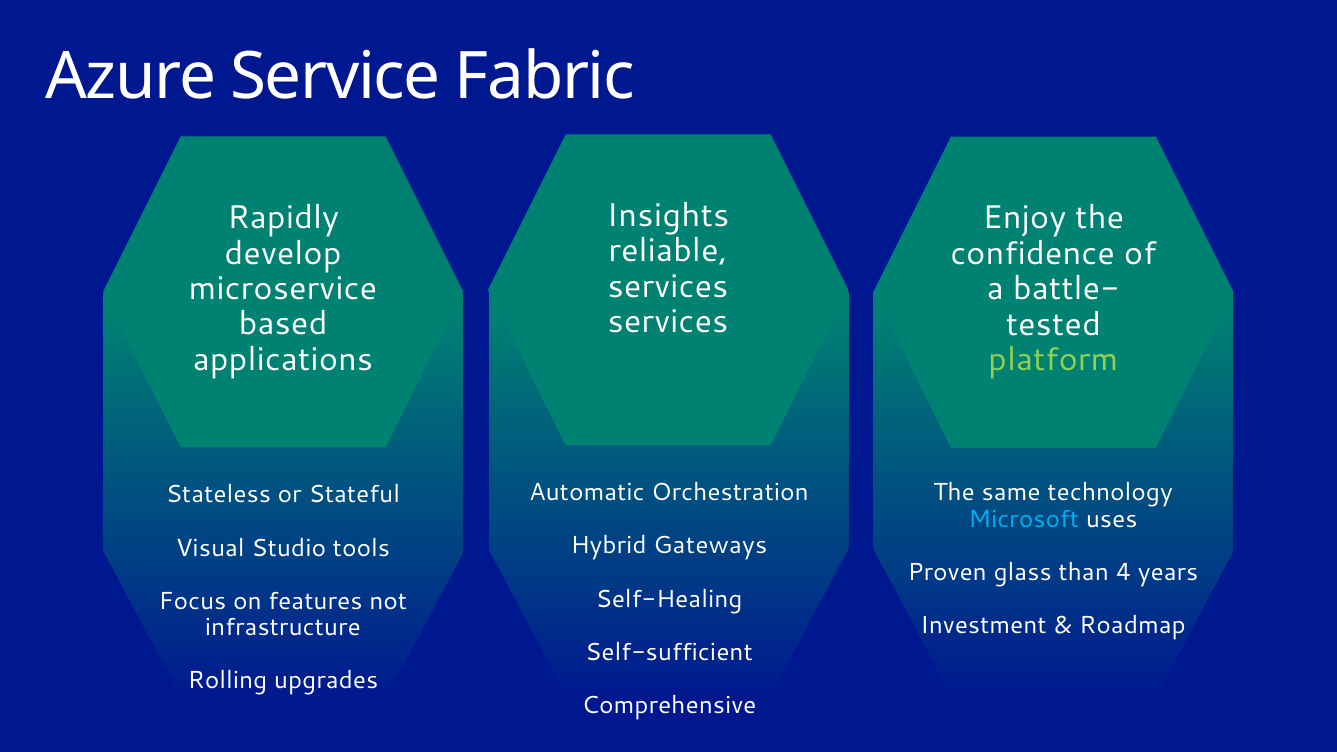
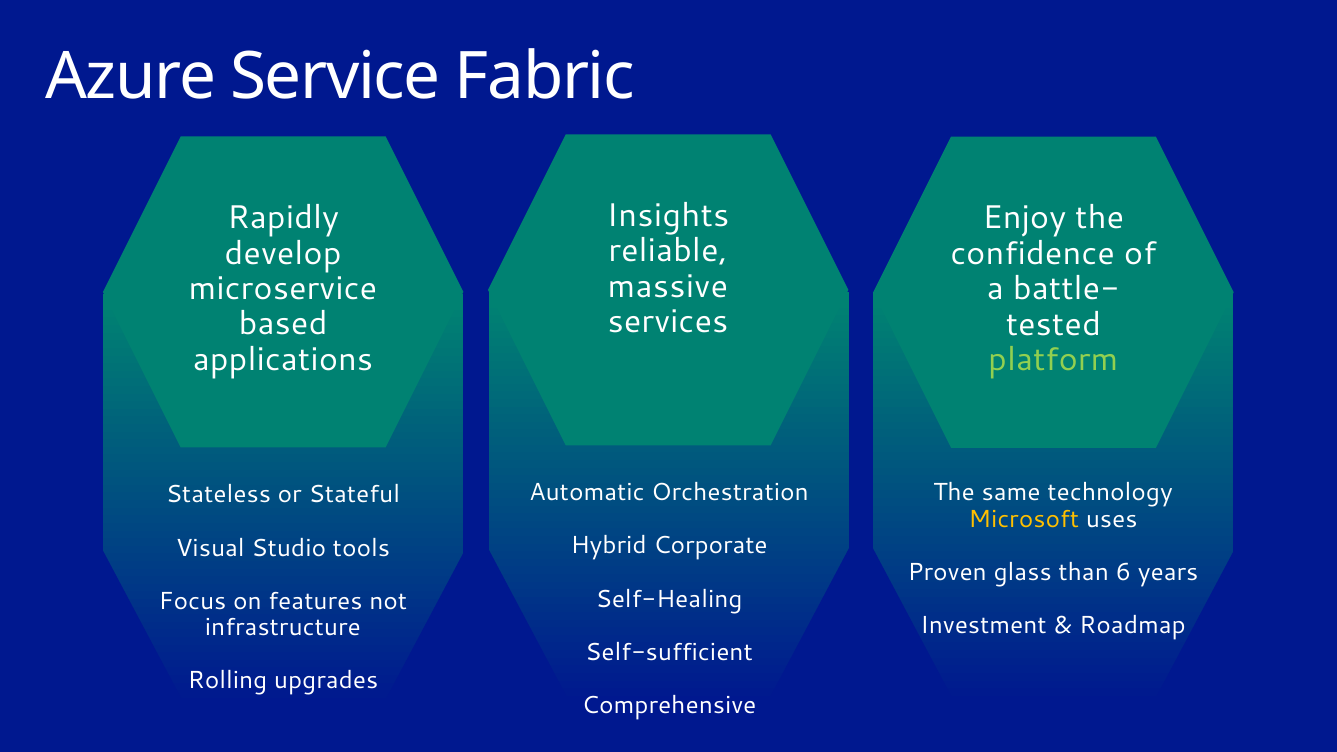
services at (668, 287): services -> massive
Microsoft colour: light blue -> yellow
Gateways: Gateways -> Corporate
4: 4 -> 6
